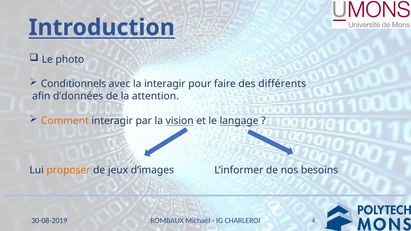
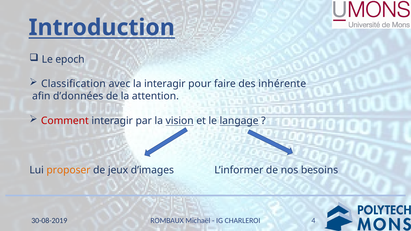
photo: photo -> epoch
Conditionnels: Conditionnels -> Classification
différents: différents -> inhérente
Comment colour: orange -> red
